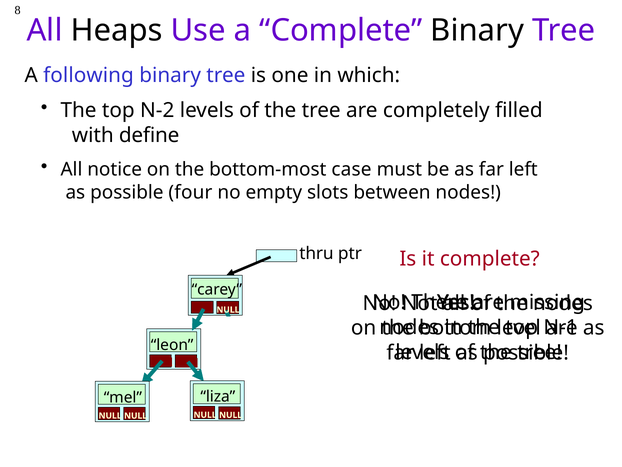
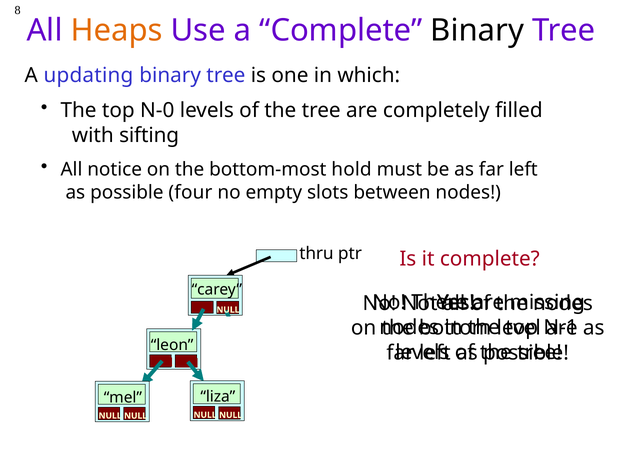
Heaps colour: black -> orange
following: following -> updating
N-2: N-2 -> N-0
define: define -> sifting
case: case -> hold
